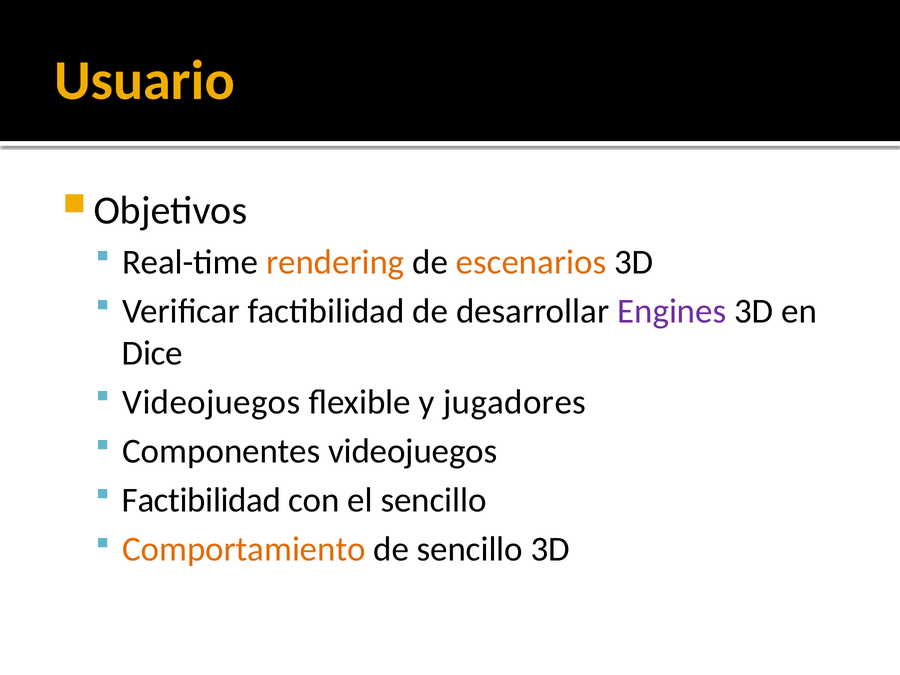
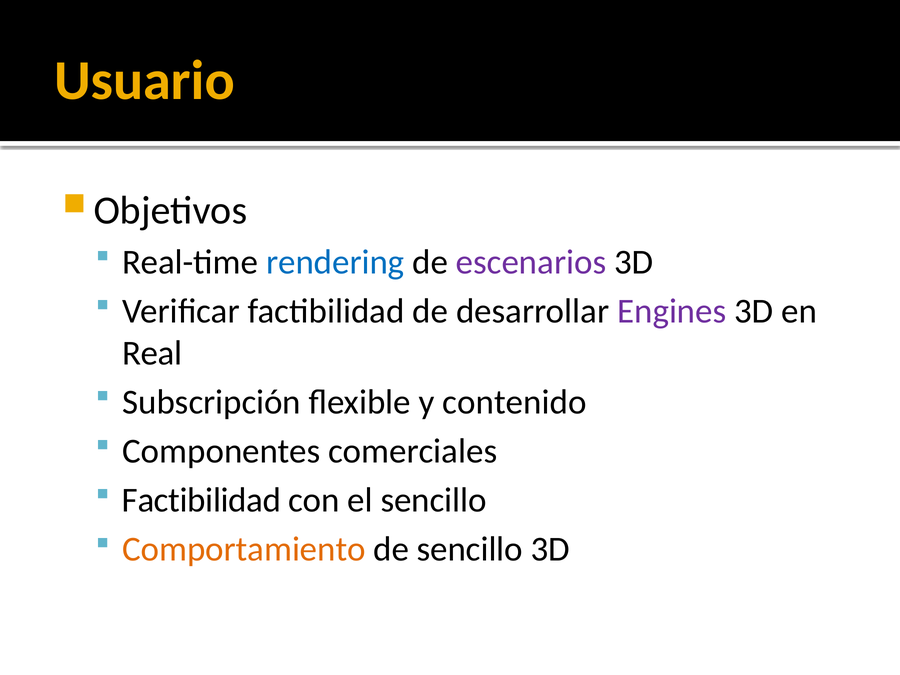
rendering colour: orange -> blue
escenarios colour: orange -> purple
Dice: Dice -> Real
Videojuegos at (211, 402): Videojuegos -> Subscripción
jugadores: jugadores -> contenido
Componentes videojuegos: videojuegos -> comerciales
